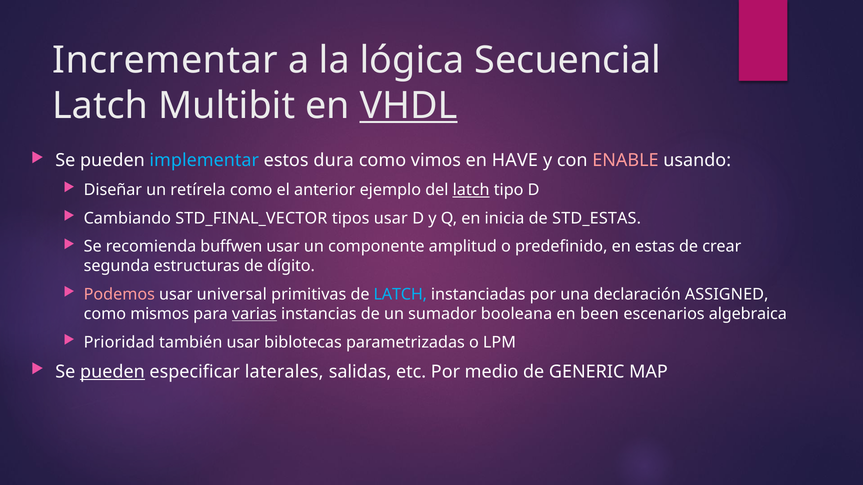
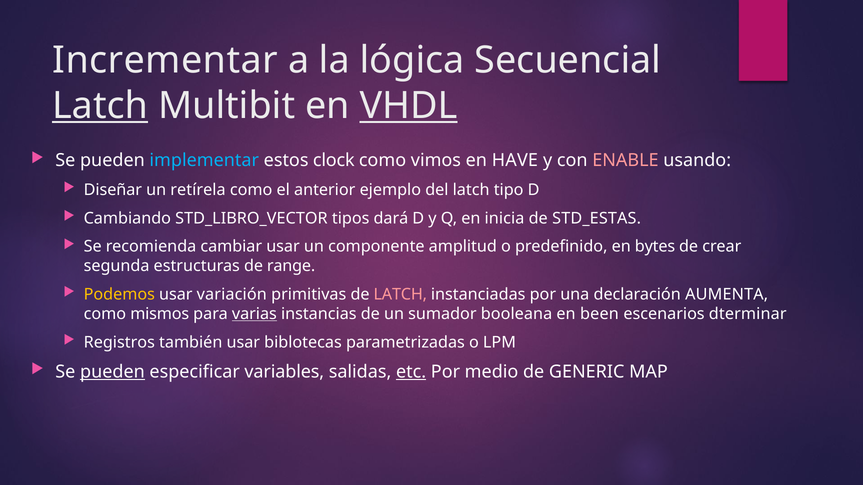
Latch at (100, 106) underline: none -> present
dura: dura -> clock
latch at (471, 190) underline: present -> none
STD_FINAL_VECTOR: STD_FINAL_VECTOR -> STD_LIBRO_VECTOR
tipos usar: usar -> dará
buffwen: buffwen -> cambiar
estas: estas -> bytes
dígito: dígito -> range
Podemos colour: pink -> yellow
universal: universal -> variación
LATCH at (400, 295) colour: light blue -> pink
ASSIGNED: ASSIGNED -> AUMENTA
algebraica: algebraica -> dterminar
Prioridad: Prioridad -> Registros
laterales: laterales -> variables
etc underline: none -> present
